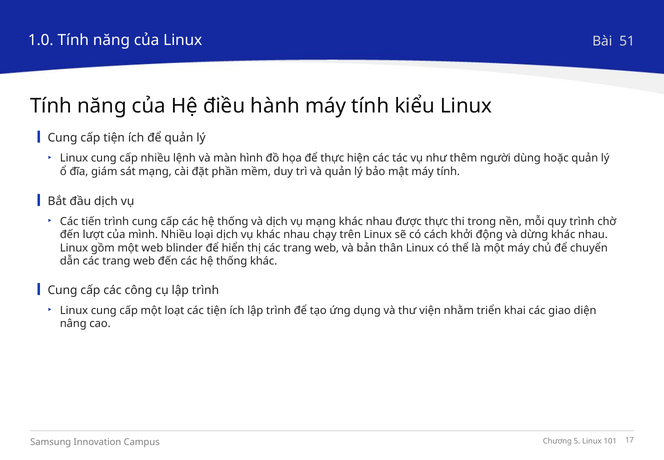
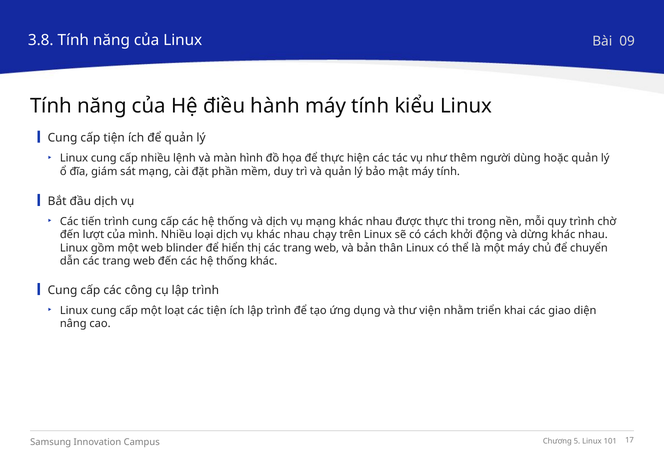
1.0: 1.0 -> 3.8
51: 51 -> 09
